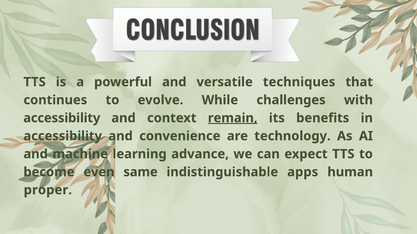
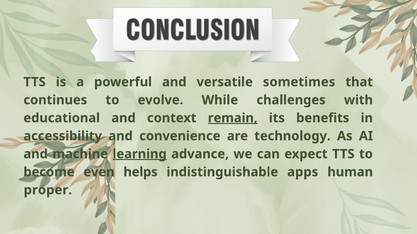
techniques: techniques -> sometimes
accessibility at (62, 118): accessibility -> educational
learning underline: none -> present
same: same -> helps
